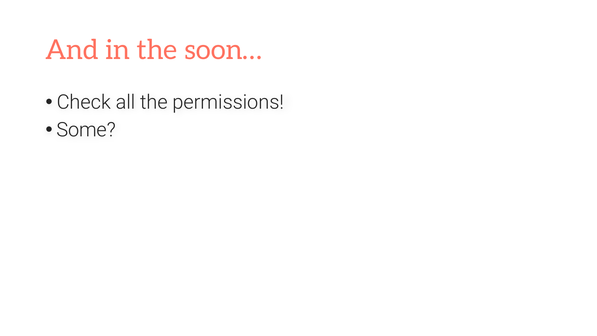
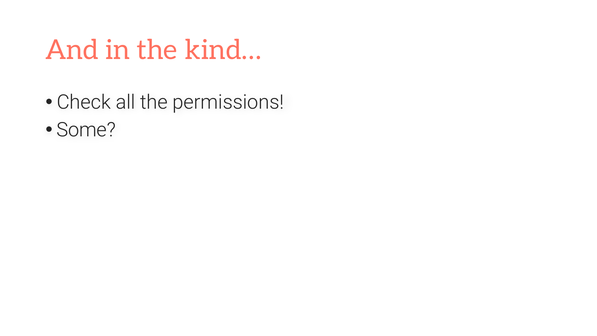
soon…: soon… -> kind…
